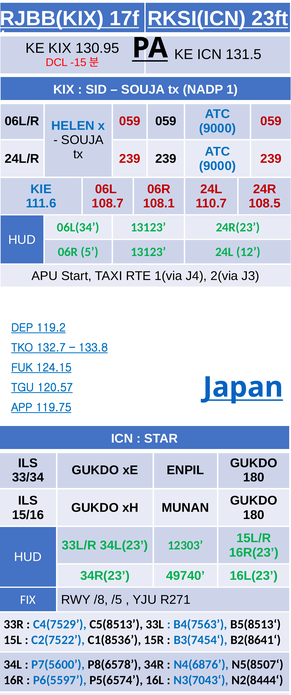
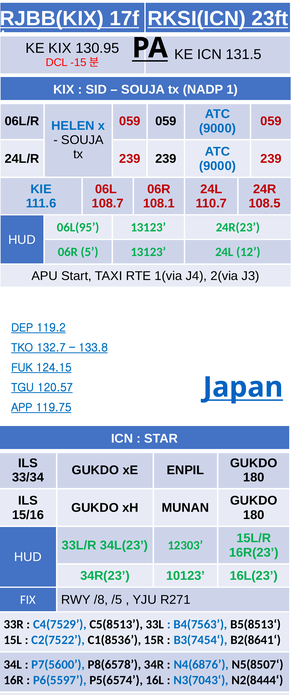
06L(34: 06L(34 -> 06L(95
49740: 49740 -> 10123
